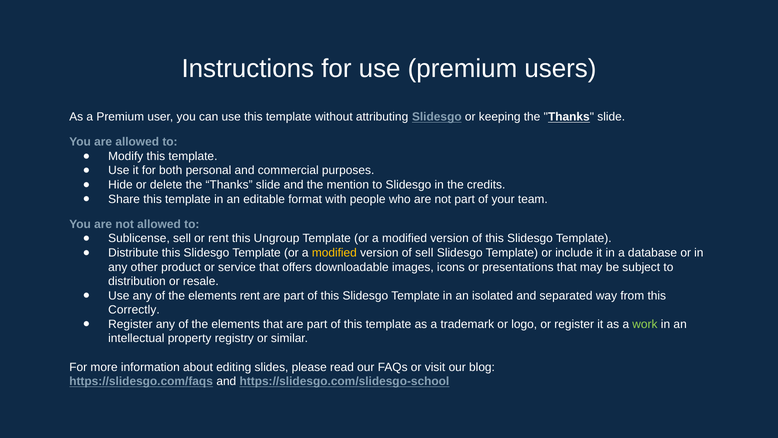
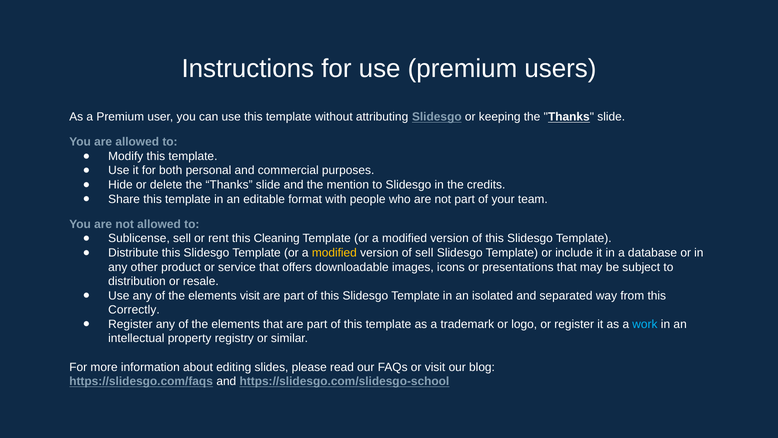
Ungroup: Ungroup -> Cleaning
elements rent: rent -> visit
work colour: light green -> light blue
